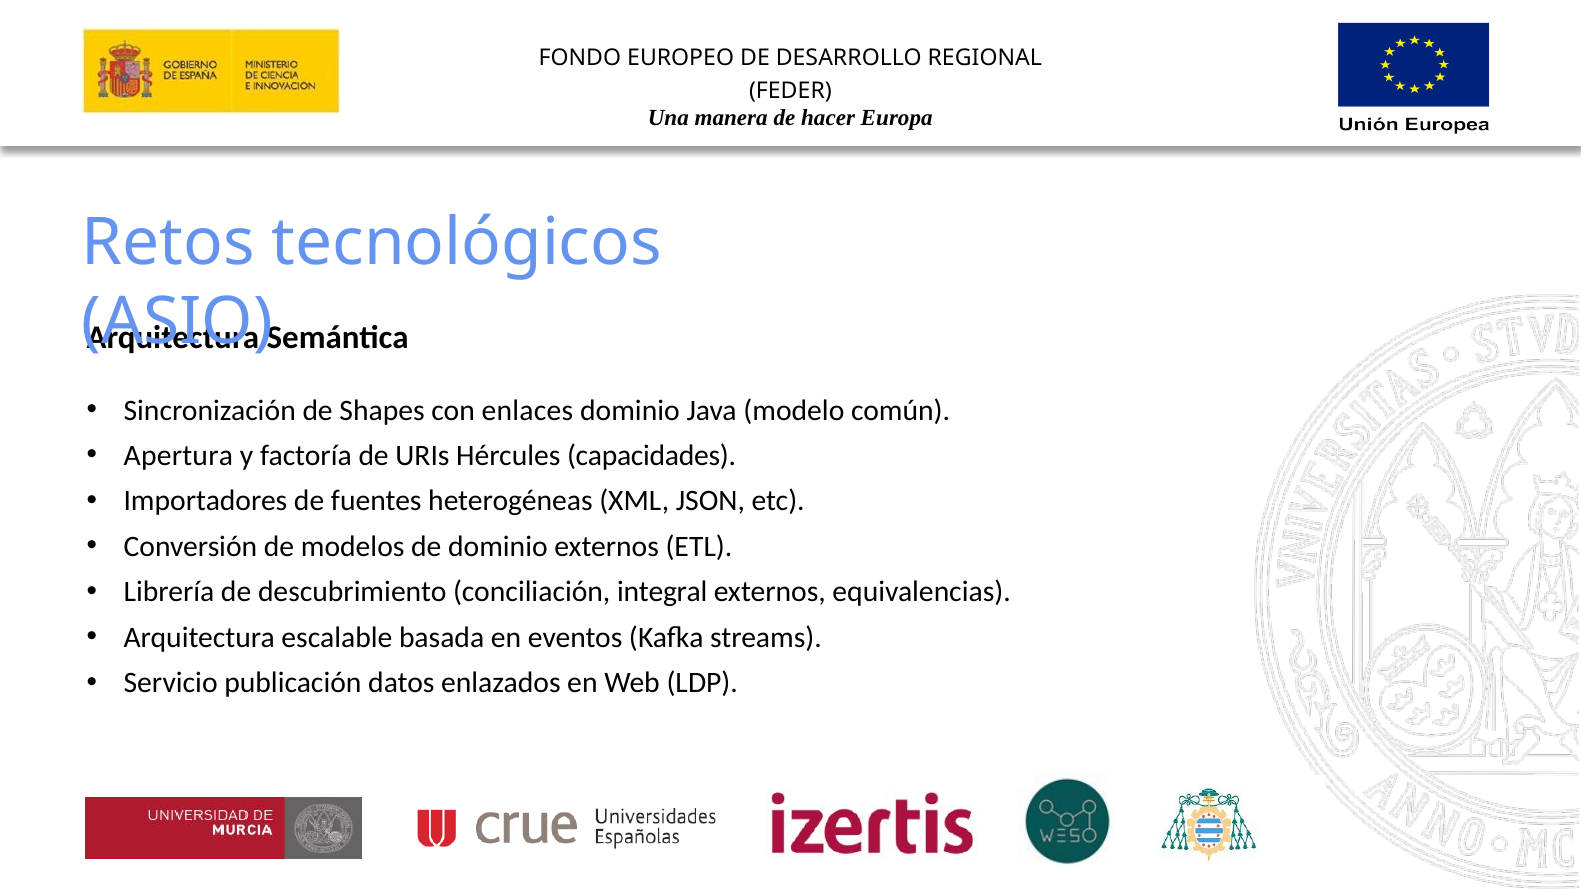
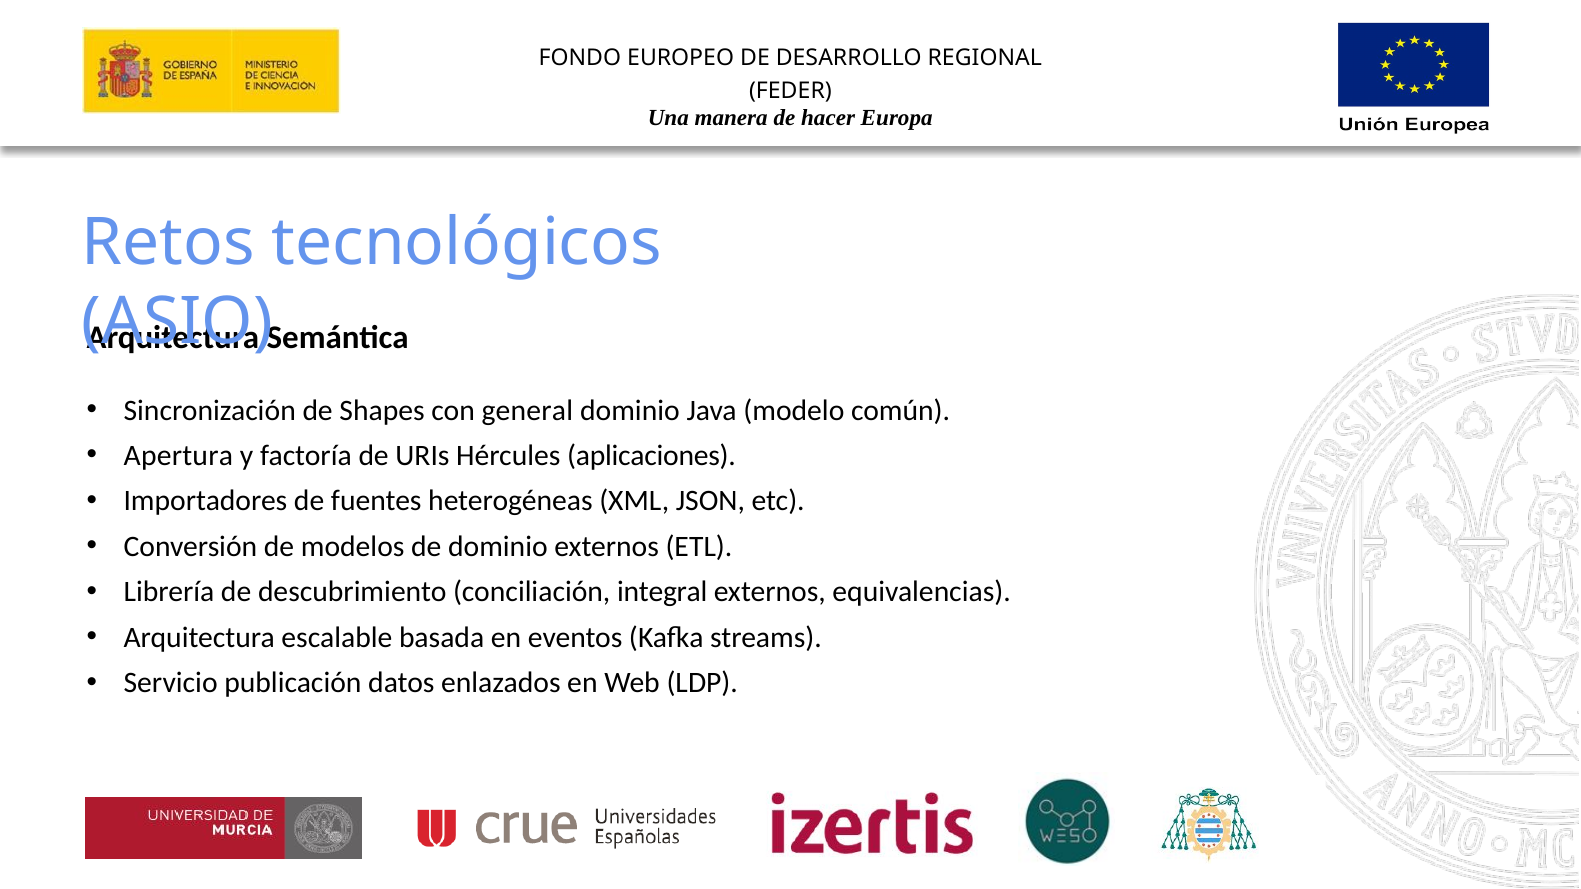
enlaces: enlaces -> general
capacidades: capacidades -> aplicaciones
